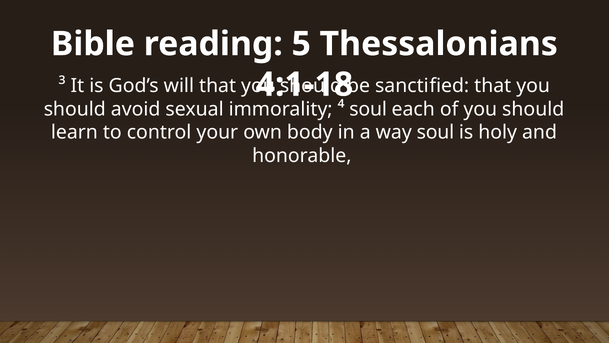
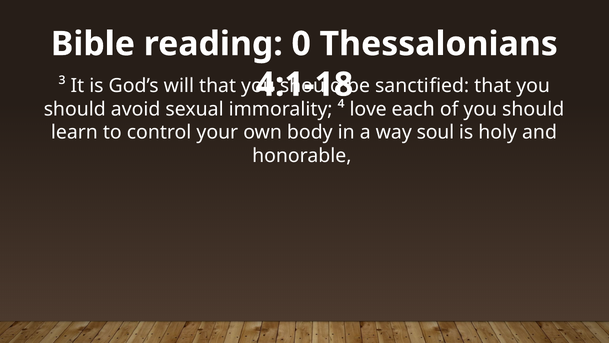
5: 5 -> 0
soul at (368, 109): soul -> love
